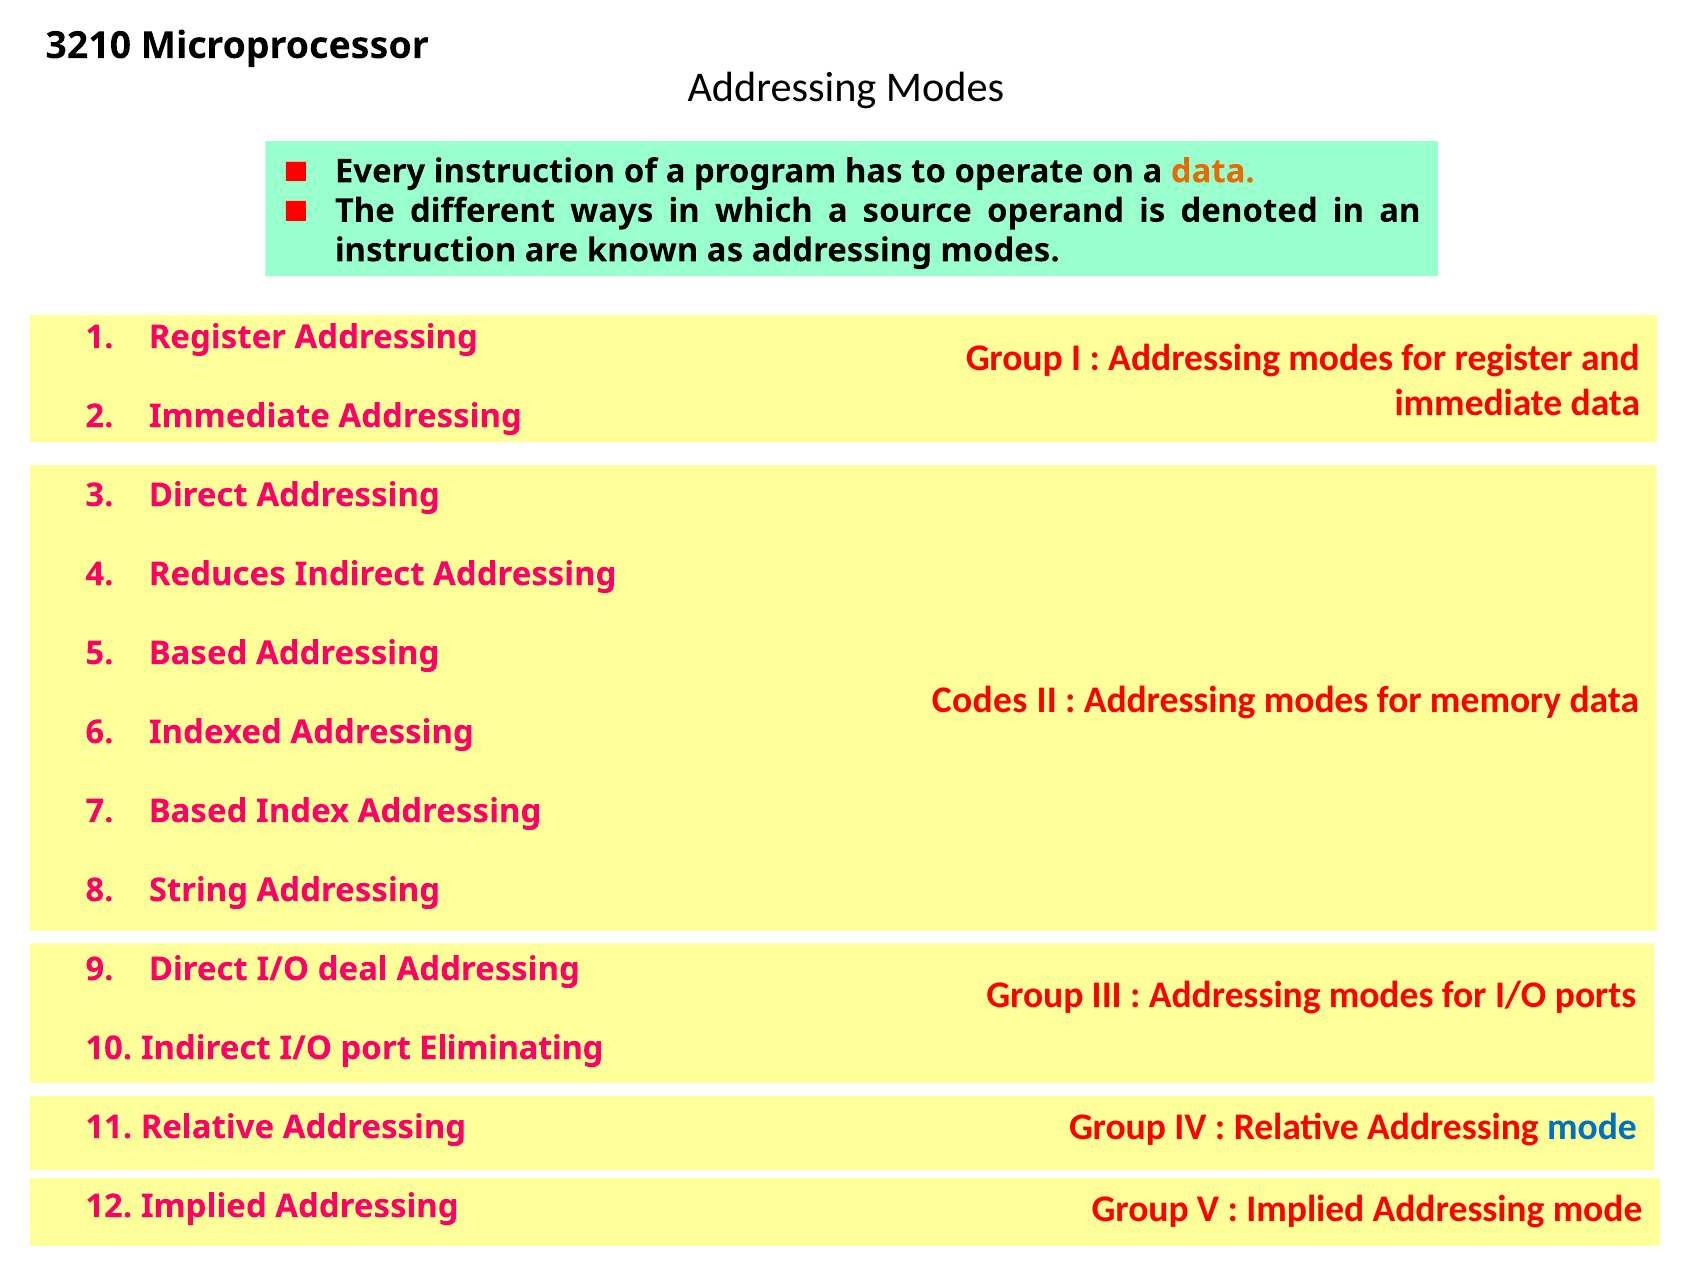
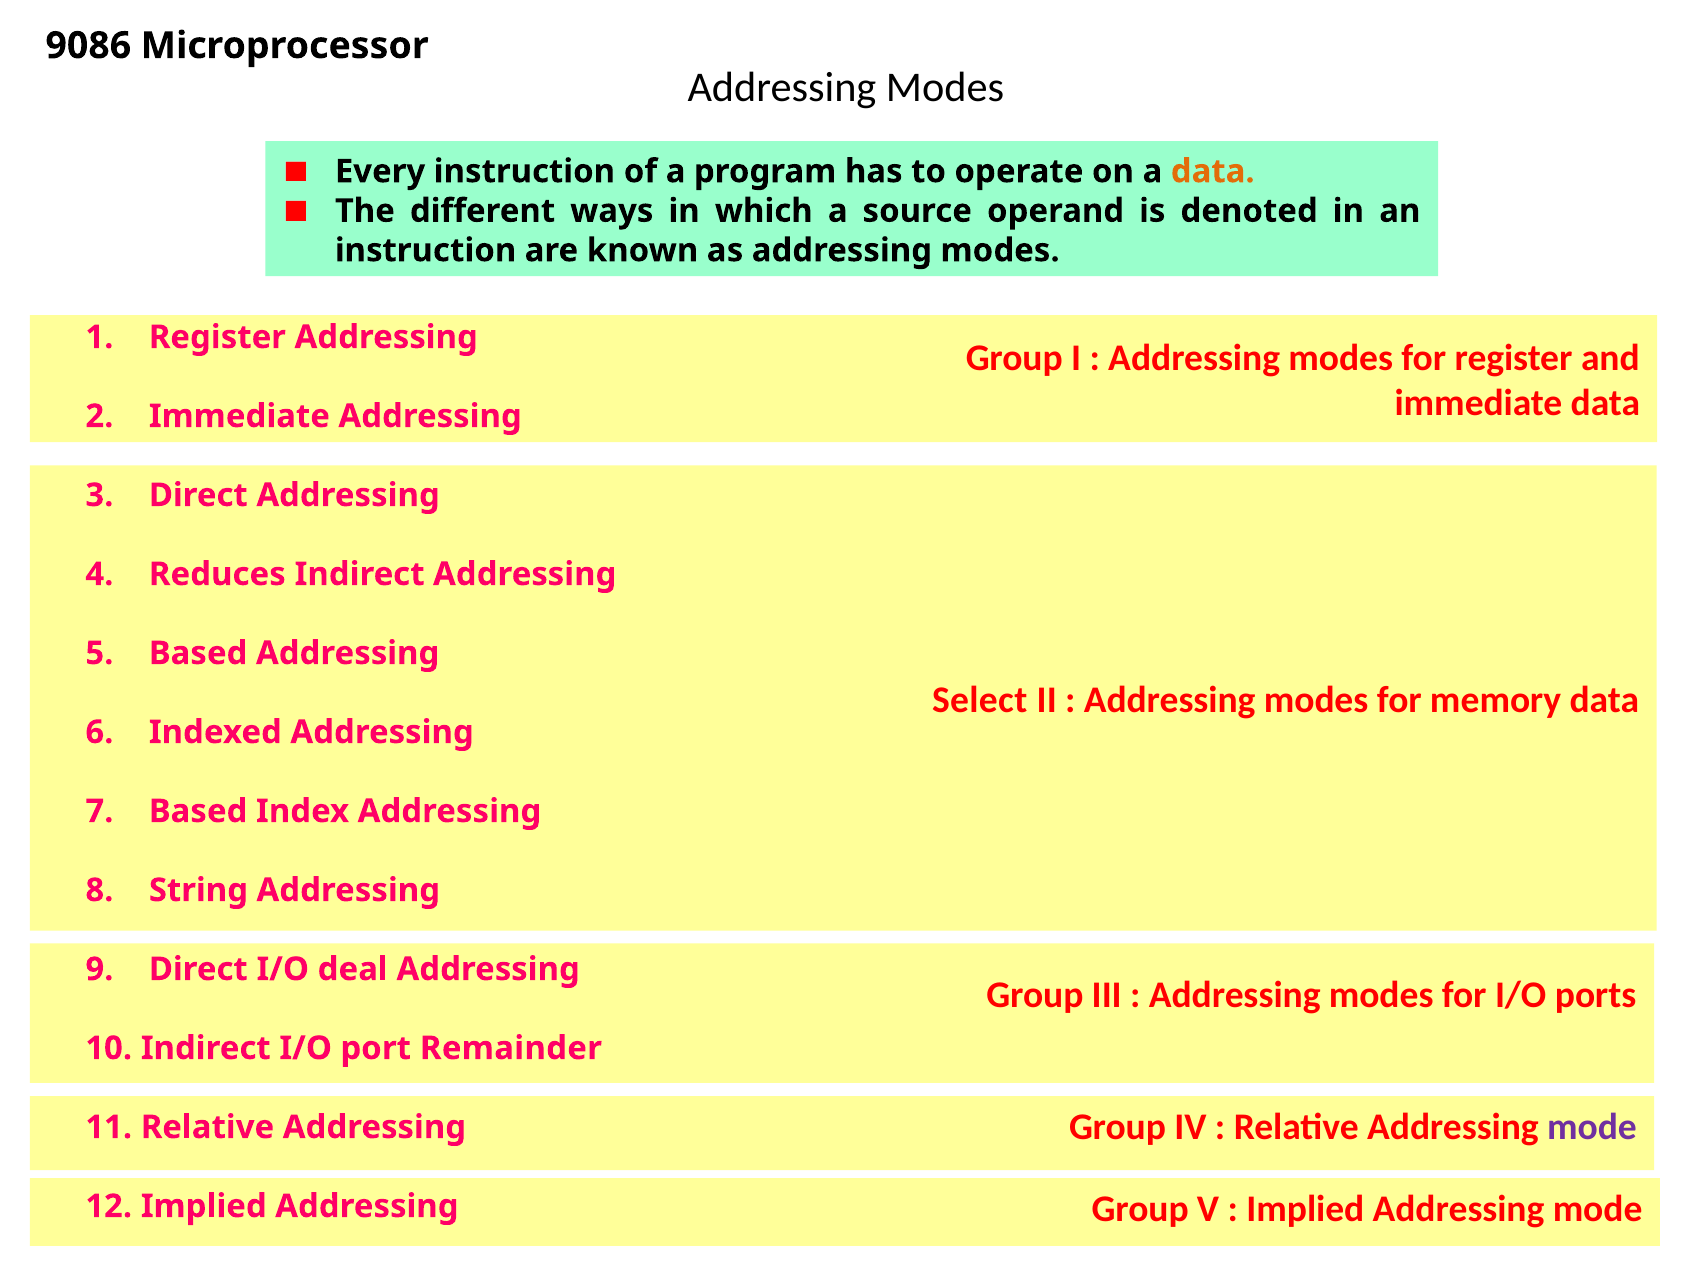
3210: 3210 -> 9086
Codes: Codes -> Select
Eliminating: Eliminating -> Remainder
mode at (1592, 1127) colour: blue -> purple
